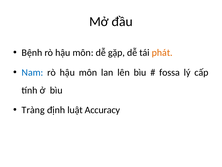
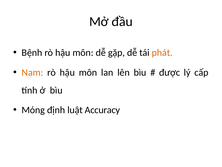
Nam colour: blue -> orange
fossa: fossa -> được
Tràng: Tràng -> Móng
